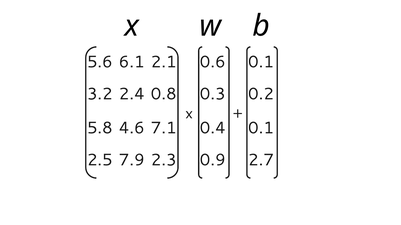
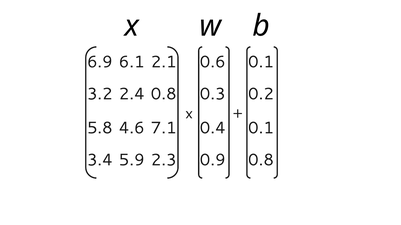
5.6: 5.6 -> 6.9
2.5: 2.5 -> 3.4
7.9: 7.9 -> 5.9
2.7 at (261, 160): 2.7 -> 0.8
